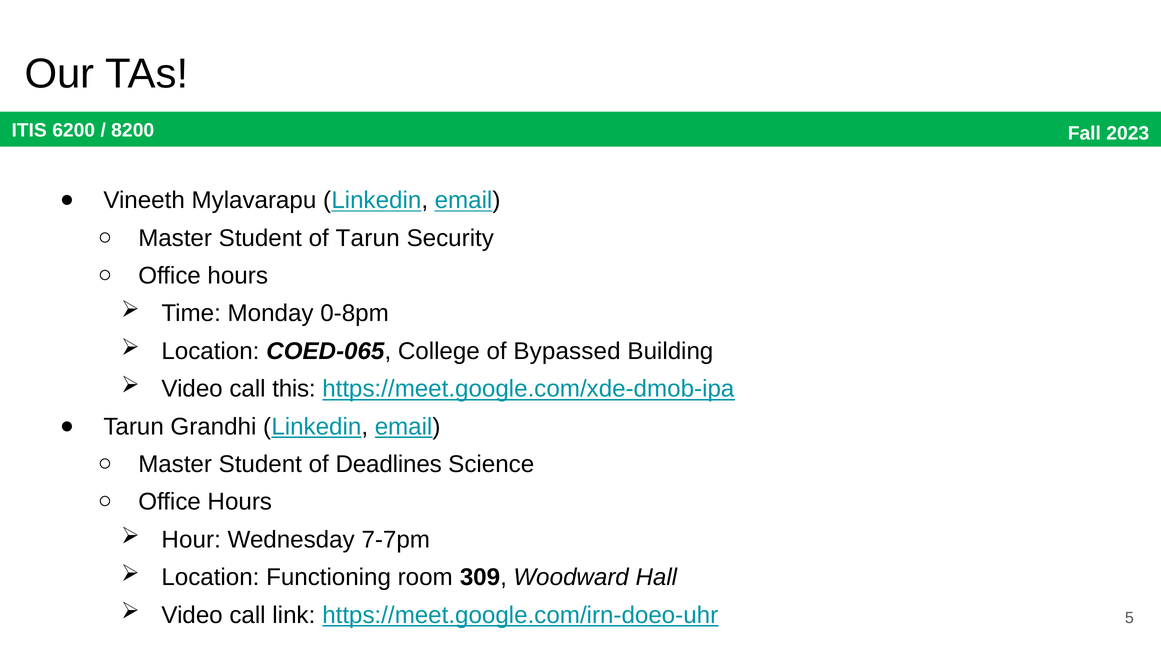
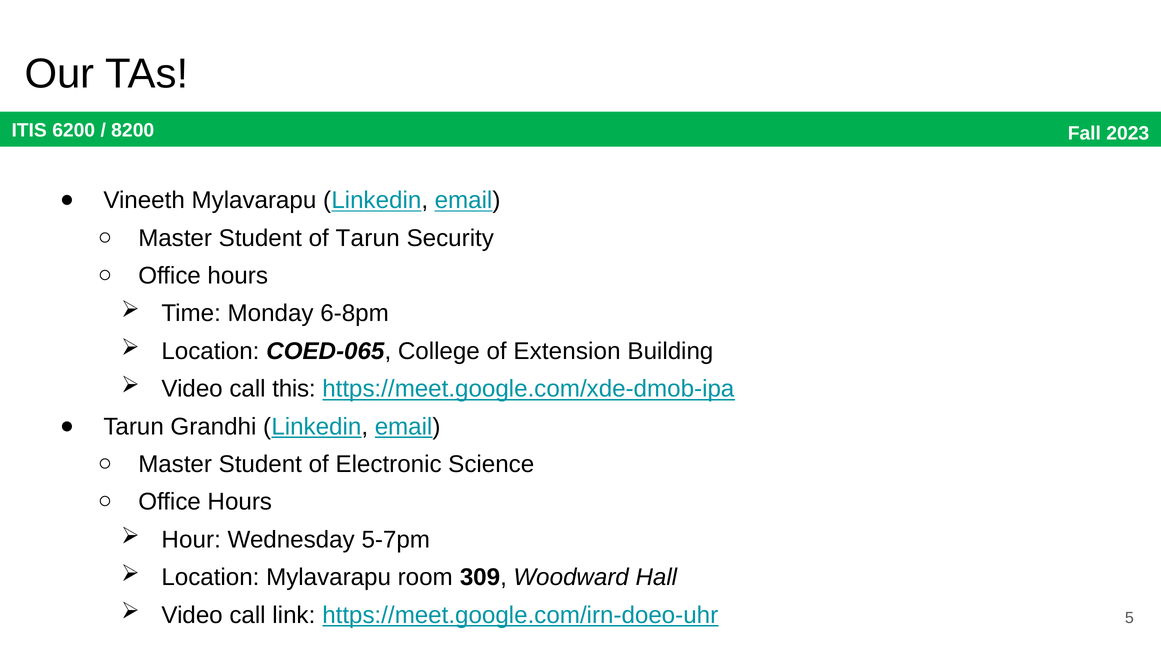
0-8pm: 0-8pm -> 6-8pm
Bypassed: Bypassed -> Extension
Deadlines: Deadlines -> Electronic
7-7pm: 7-7pm -> 5-7pm
Location Functioning: Functioning -> Mylavarapu
